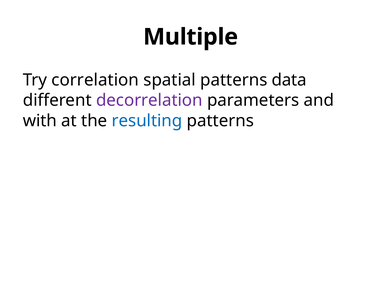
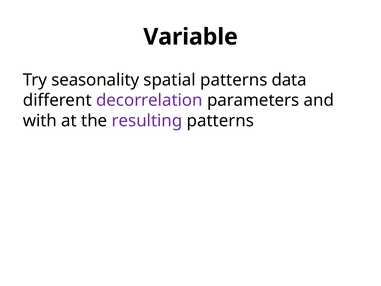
Multiple: Multiple -> Variable
correlation: correlation -> seasonality
resulting colour: blue -> purple
